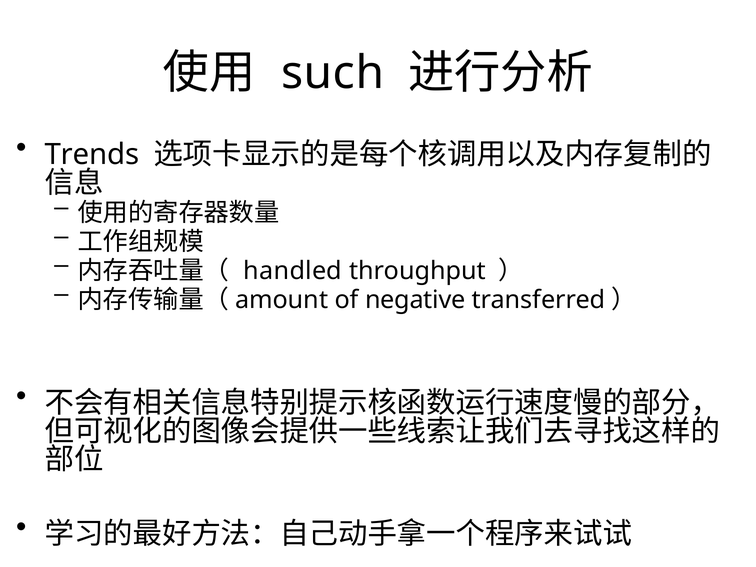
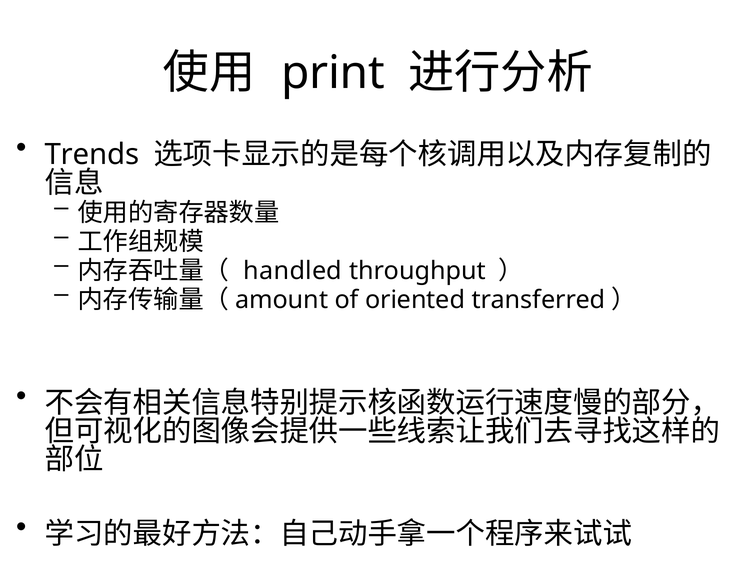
such: such -> print
negative: negative -> oriented
